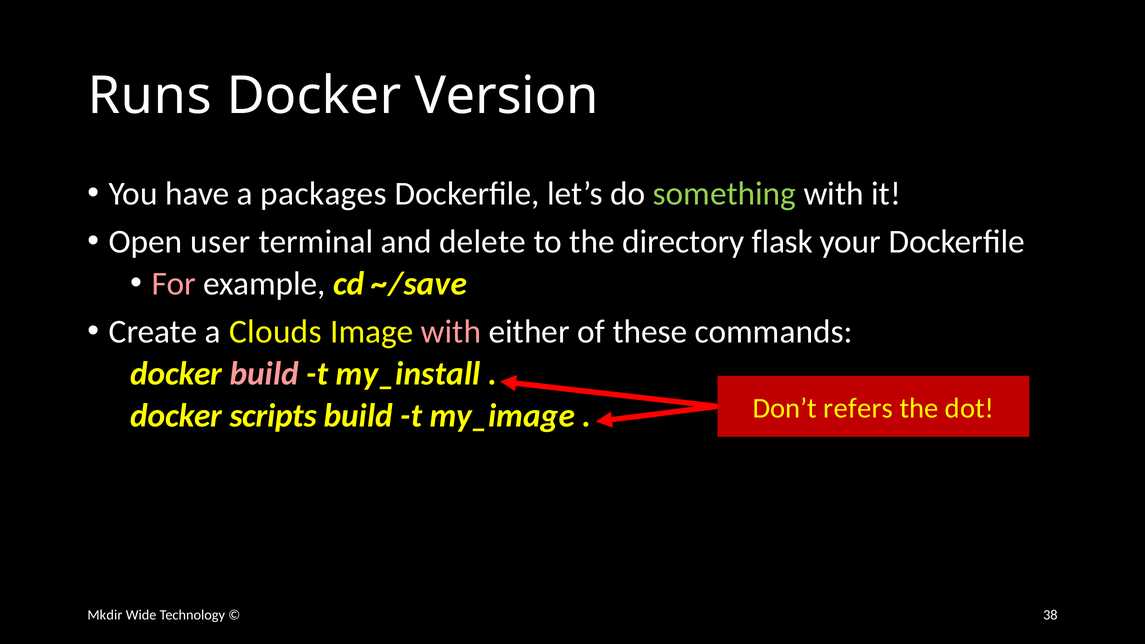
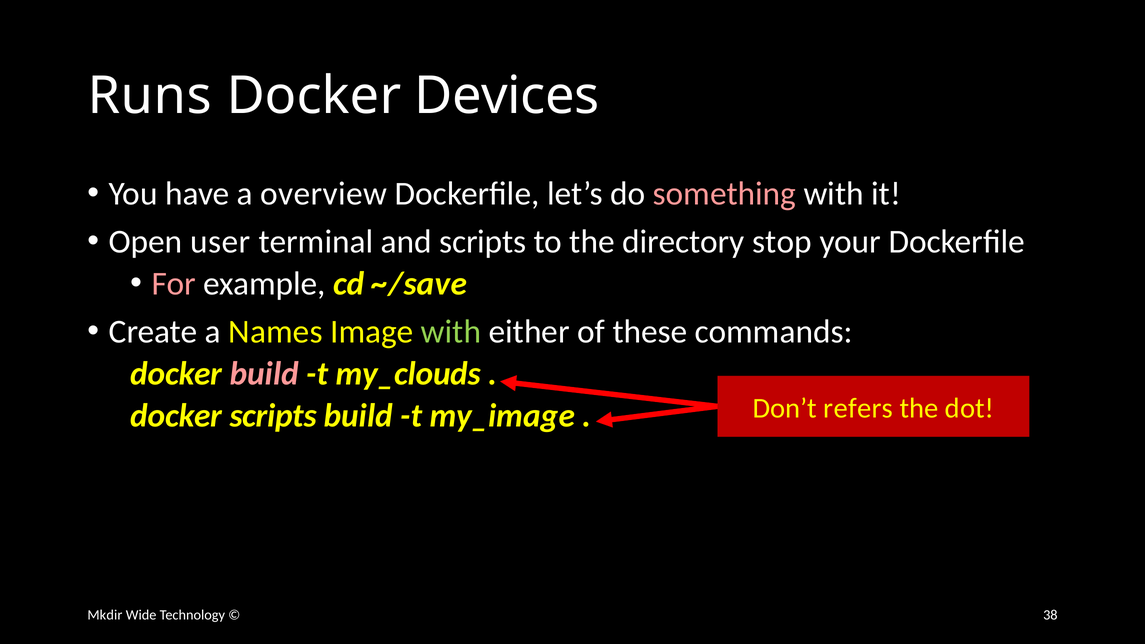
Version: Version -> Devices
packages: packages -> overview
something colour: light green -> pink
and delete: delete -> scripts
flask: flask -> stop
Clouds: Clouds -> Names
with at (451, 332) colour: pink -> light green
my_install: my_install -> my_clouds
